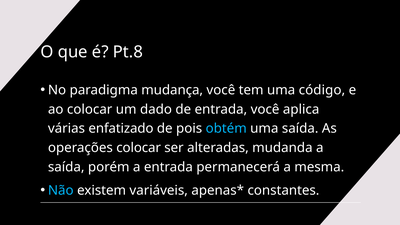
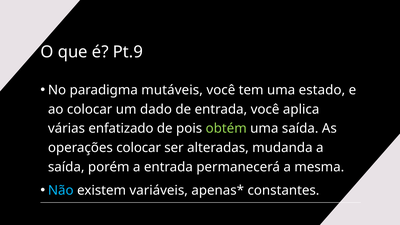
Pt.8: Pt.8 -> Pt.9
mudança: mudança -> mutáveis
código: código -> estado
obtém colour: light blue -> light green
